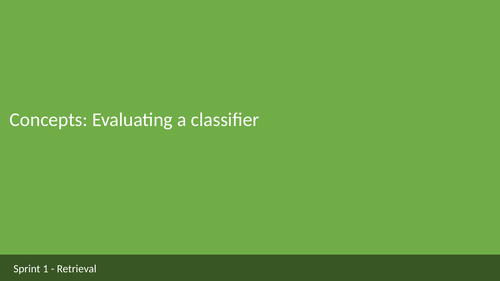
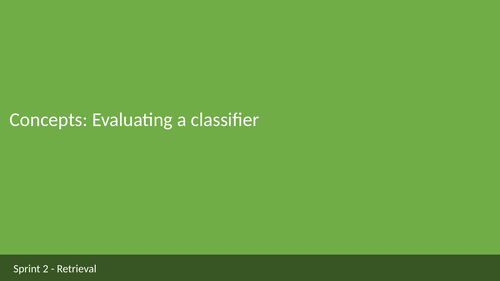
1: 1 -> 2
